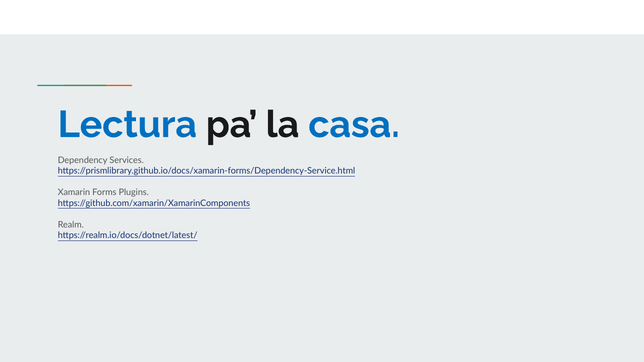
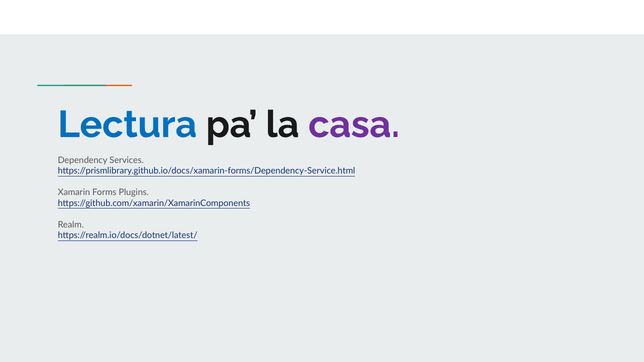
casa colour: blue -> purple
